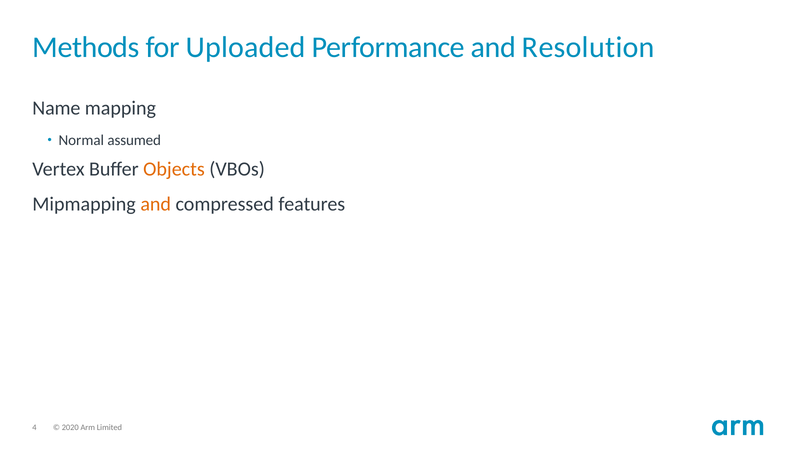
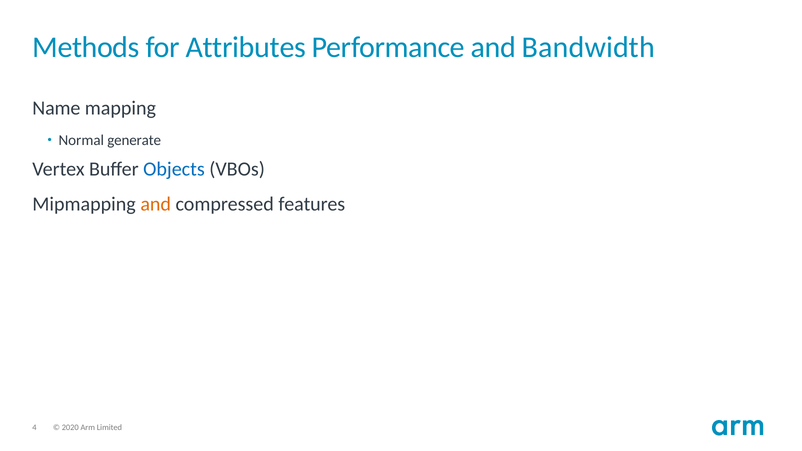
Uploaded: Uploaded -> Attributes
Resolution: Resolution -> Bandwidth
assumed: assumed -> generate
Objects colour: orange -> blue
